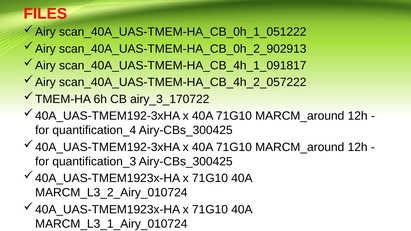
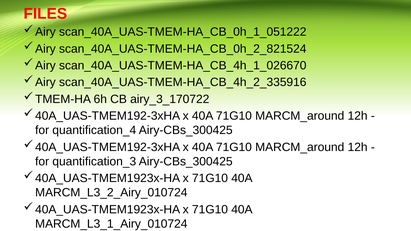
scan_40A_UAS-TMEM-HA_CB_0h_2_902913: scan_40A_UAS-TMEM-HA_CB_0h_2_902913 -> scan_40A_UAS-TMEM-HA_CB_0h_2_821524
scan_40A_UAS-TMEM-HA_CB_4h_1_091817: scan_40A_UAS-TMEM-HA_CB_4h_1_091817 -> scan_40A_UAS-TMEM-HA_CB_4h_1_026670
scan_40A_UAS-TMEM-HA_CB_4h_2_057222: scan_40A_UAS-TMEM-HA_CB_4h_2_057222 -> scan_40A_UAS-TMEM-HA_CB_4h_2_335916
